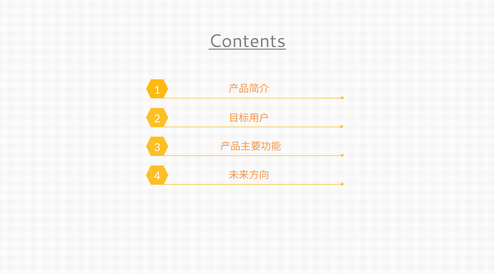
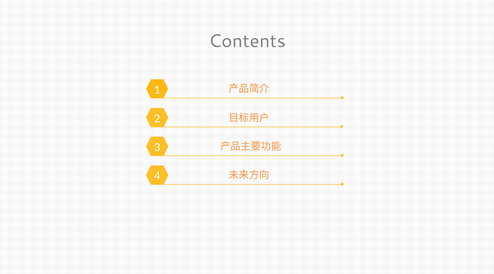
Contents underline: present -> none
